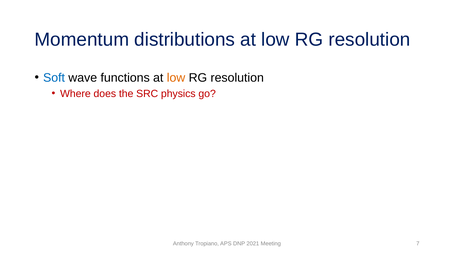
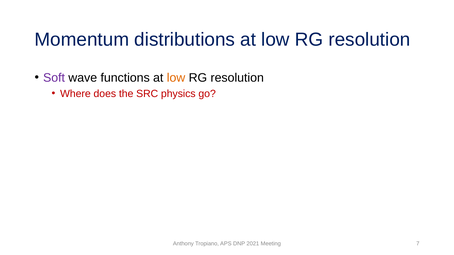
Soft colour: blue -> purple
